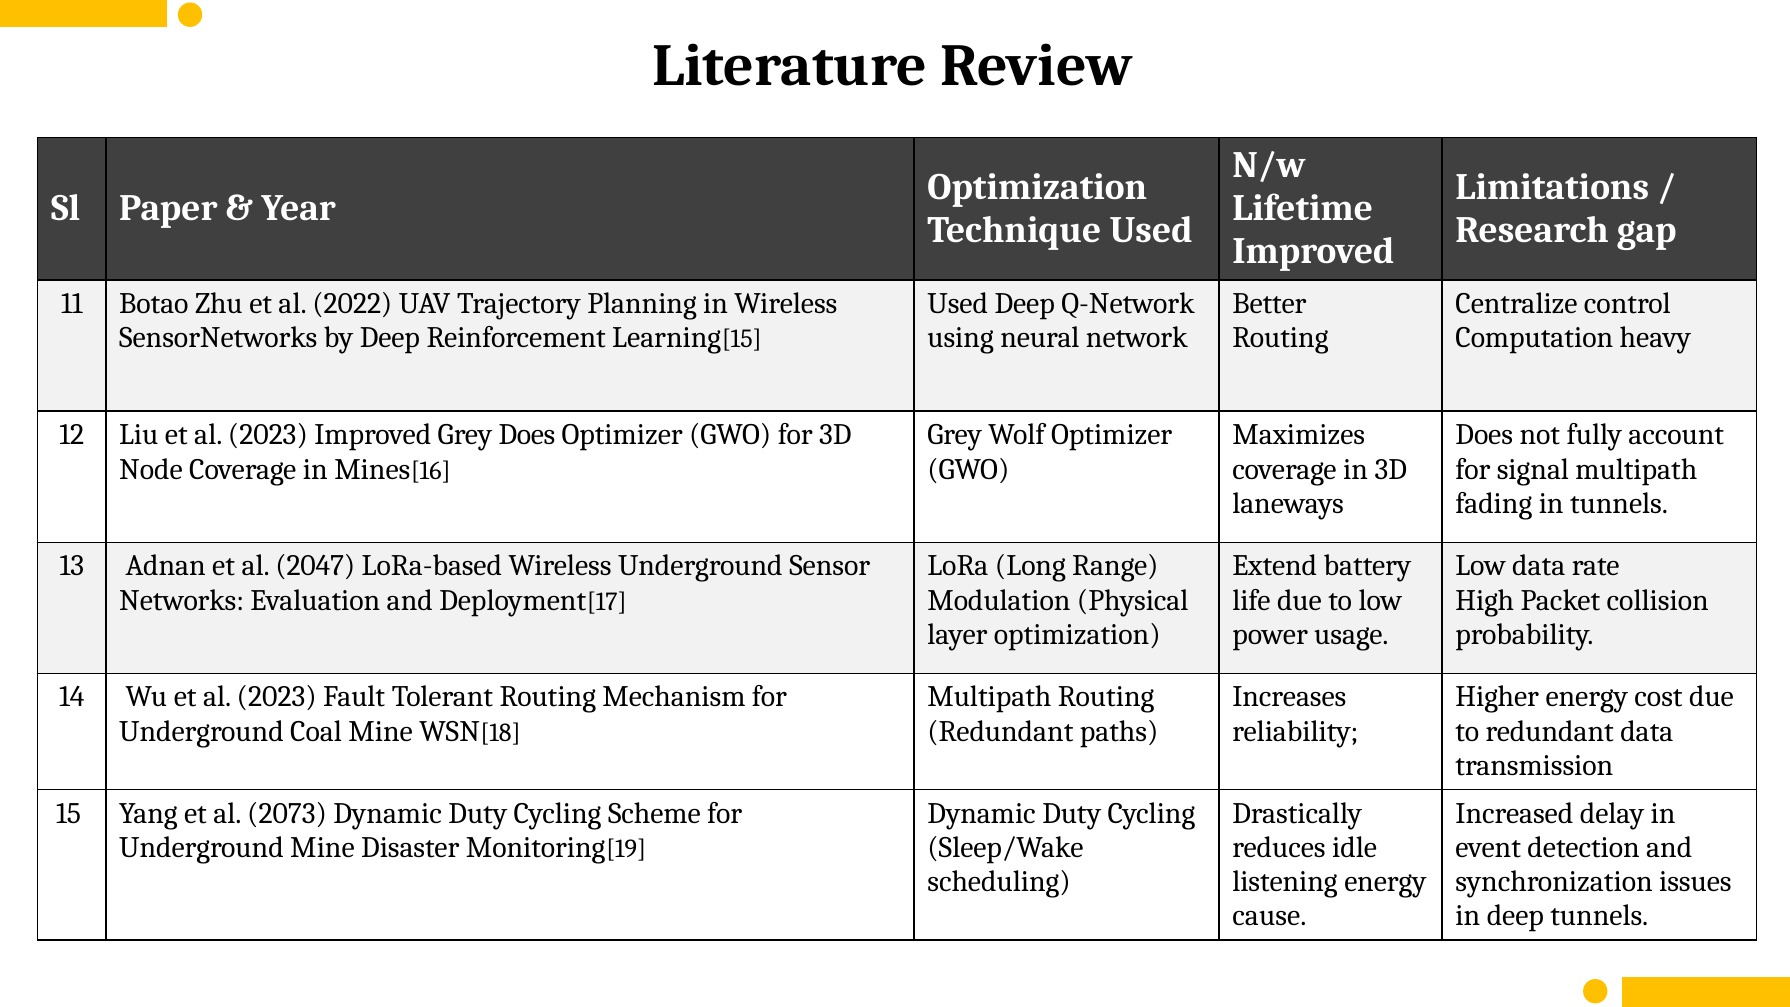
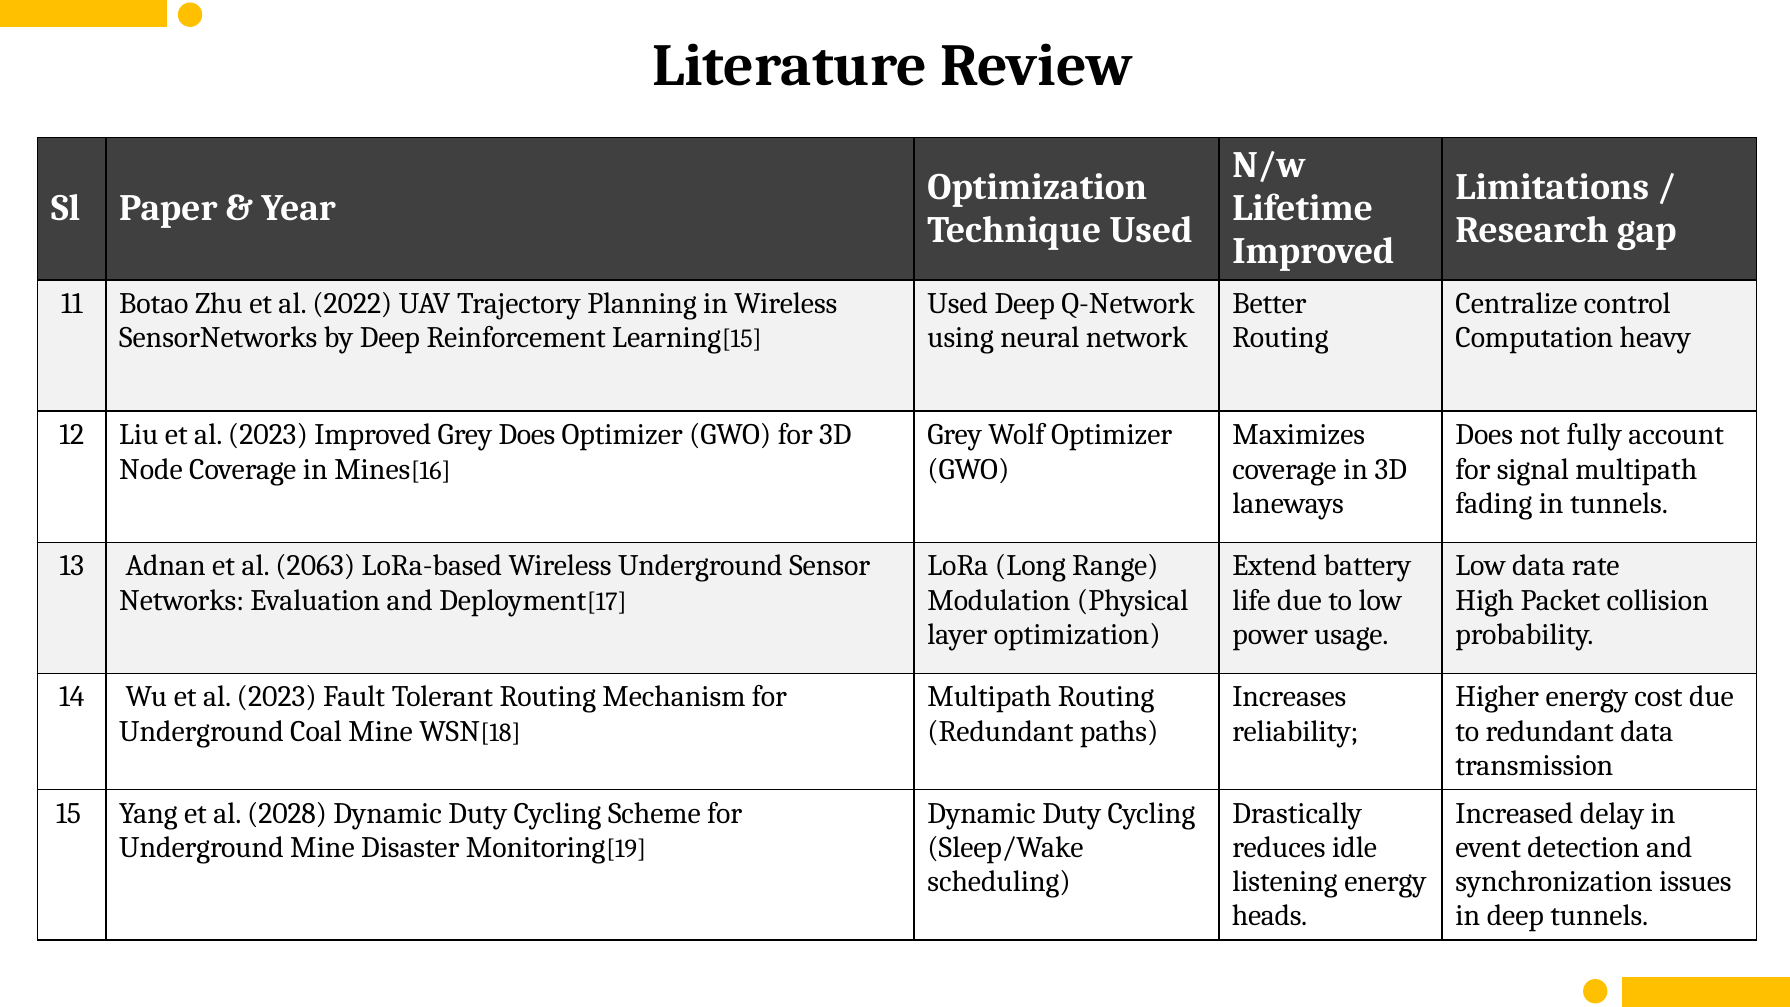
2047: 2047 -> 2063
2073: 2073 -> 2028
cause: cause -> heads
